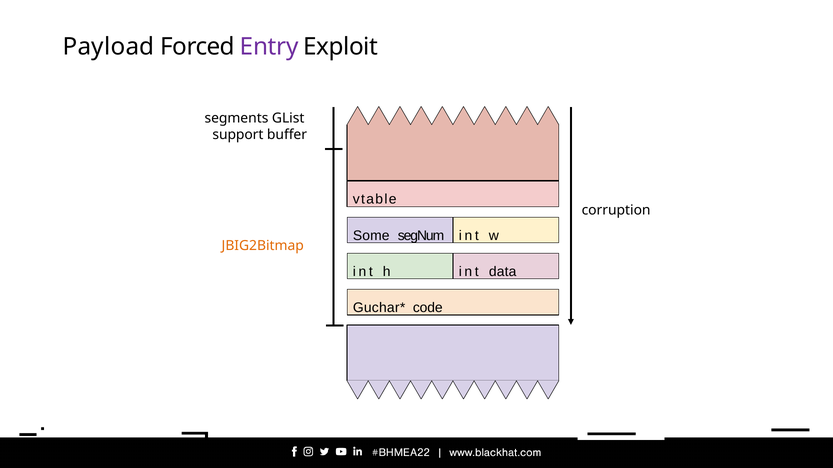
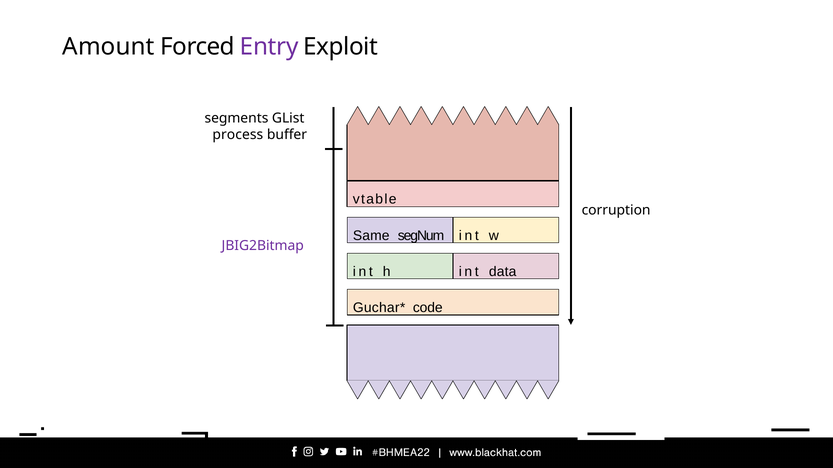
Payload: Payload -> Amount
support: support -> process
Some: Some -> Same
JBIG2Bitmap colour: orange -> purple
